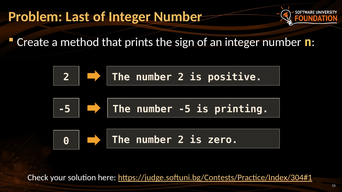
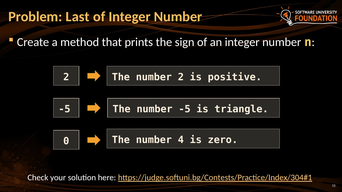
printing: printing -> triangle
2 at (181, 140): 2 -> 4
